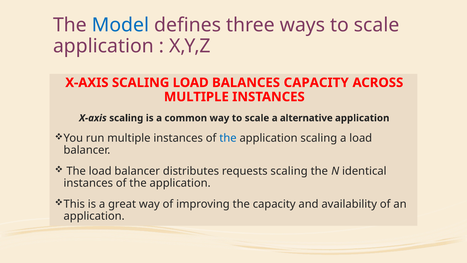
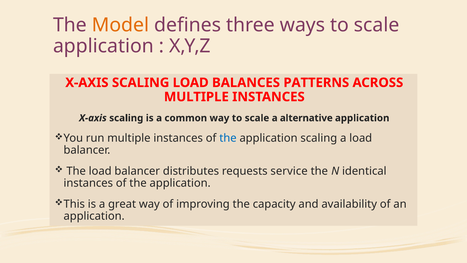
Model colour: blue -> orange
BALANCES CAPACITY: CAPACITY -> PATTERNS
requests scaling: scaling -> service
